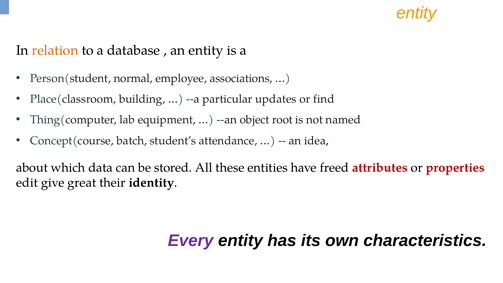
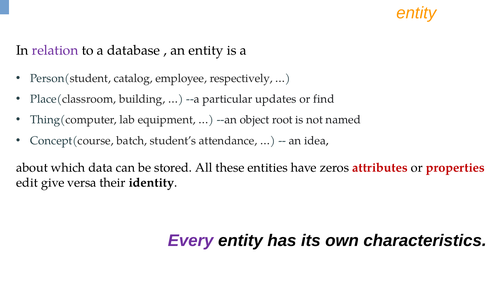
relation colour: orange -> purple
normal: normal -> catalog
associations: associations -> respectively
freed: freed -> zeros
great: great -> versa
